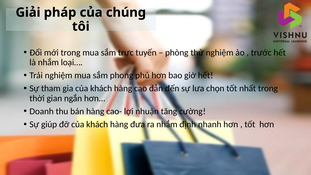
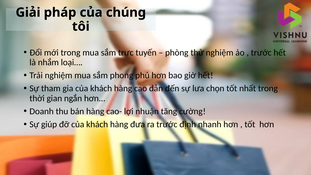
ra nhắm: nhắm -> trước
